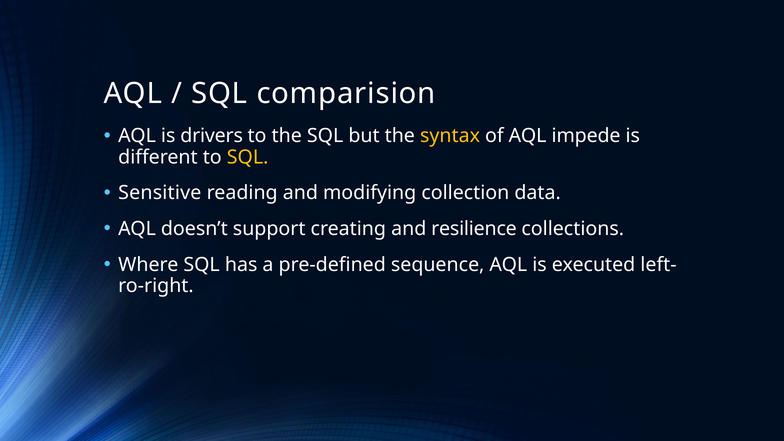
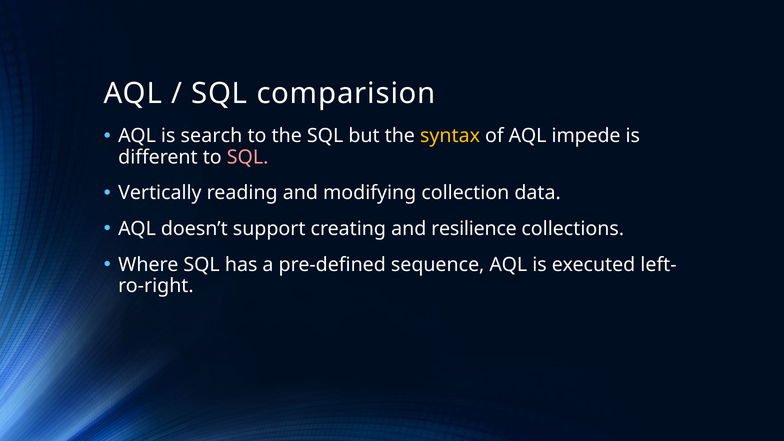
drivers: drivers -> search
SQL at (248, 157) colour: yellow -> pink
Sensitive: Sensitive -> Vertically
